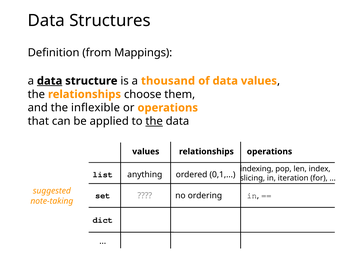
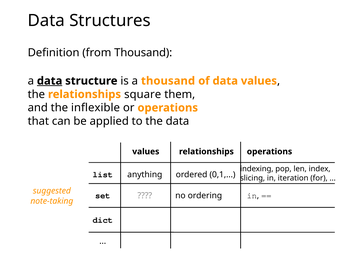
from Mappings: Mappings -> Thousand
choose: choose -> square
the at (154, 121) underline: present -> none
